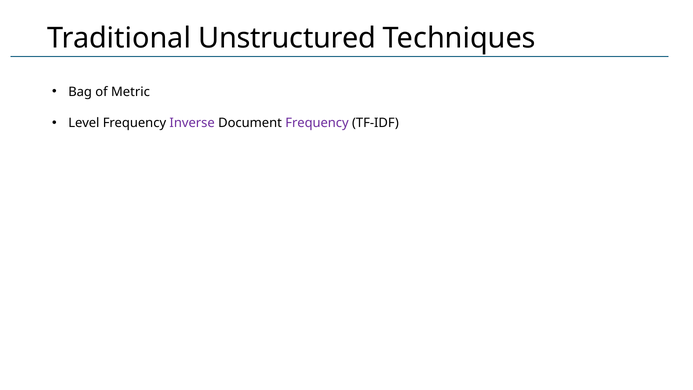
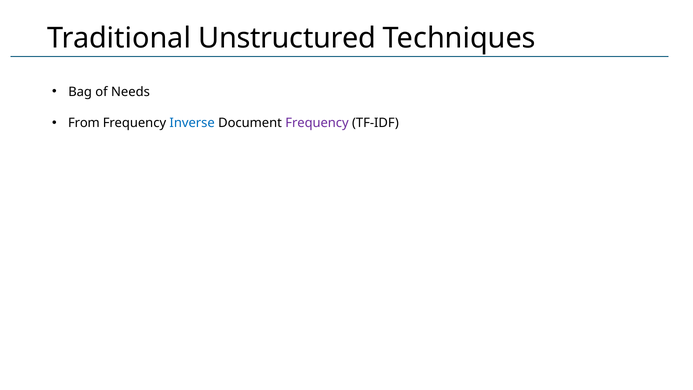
Metric: Metric -> Needs
Level: Level -> From
Inverse colour: purple -> blue
